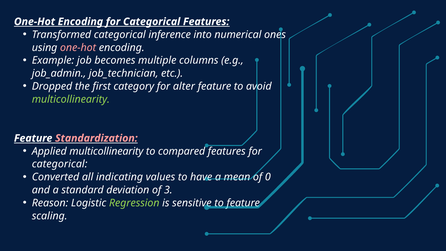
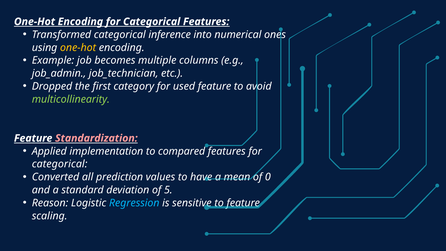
one-hot at (78, 48) colour: pink -> yellow
alter: alter -> used
Applied multicollinearity: multicollinearity -> implementation
indicating: indicating -> prediction
3: 3 -> 5
Regression colour: light green -> light blue
